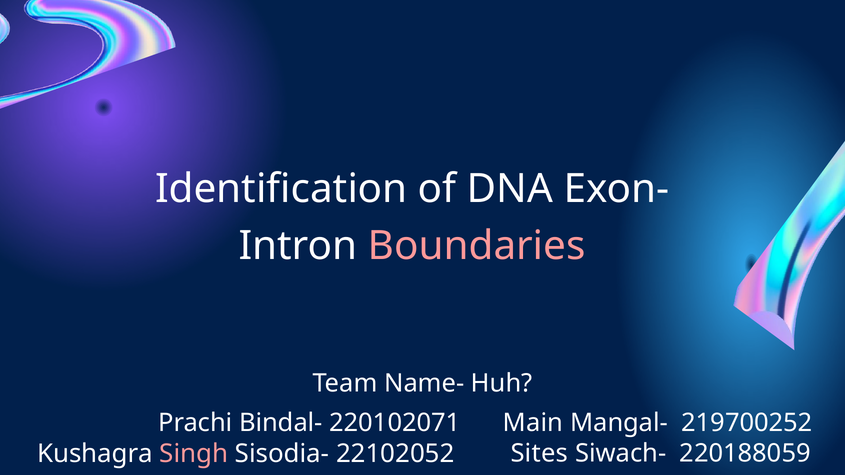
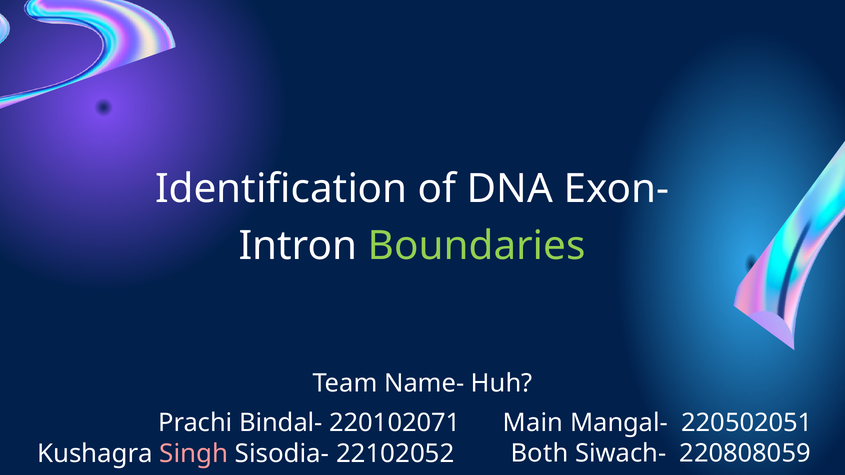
Boundaries colour: pink -> light green
219700252: 219700252 -> 220502051
Sites: Sites -> Both
220188059: 220188059 -> 220808059
